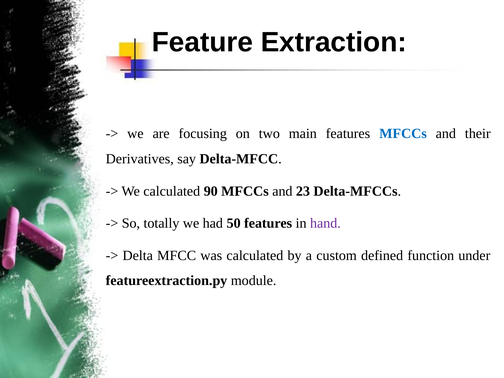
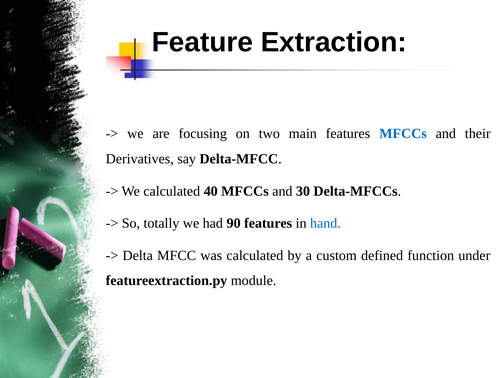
90: 90 -> 40
23: 23 -> 30
50: 50 -> 90
hand colour: purple -> blue
